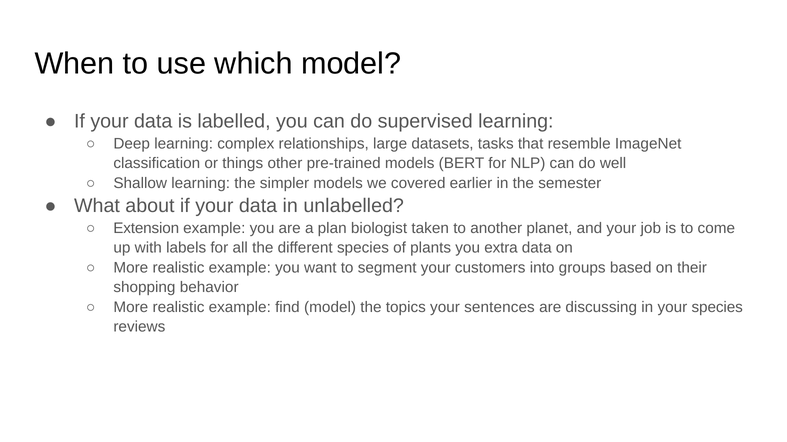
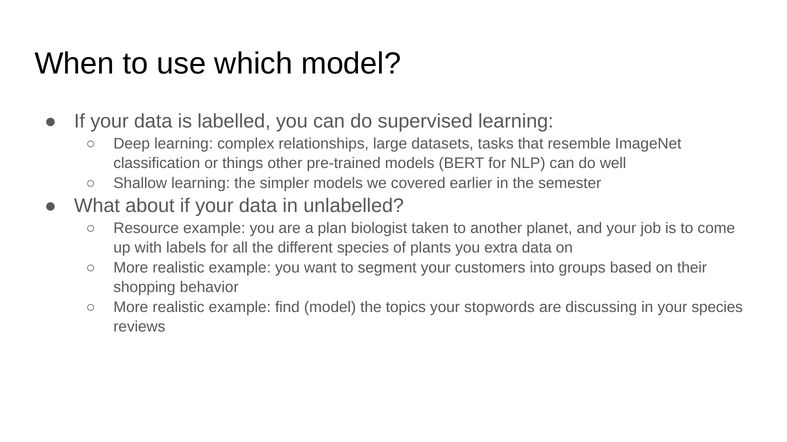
Extension: Extension -> Resource
sentences: sentences -> stopwords
